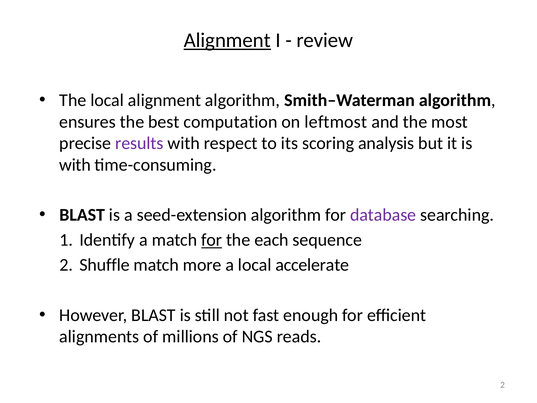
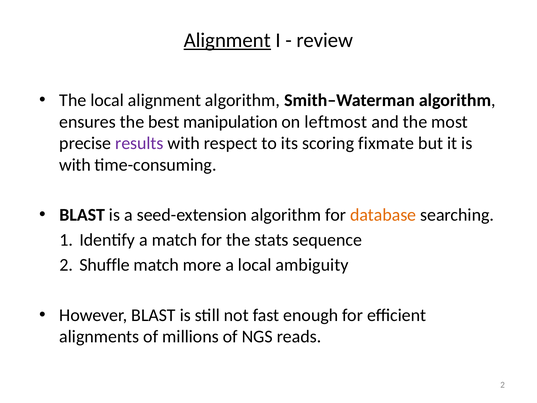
computation: computation -> manipulation
analysis: analysis -> fixmate
database colour: purple -> orange
for at (212, 240) underline: present -> none
each: each -> stats
accelerate: accelerate -> ambiguity
